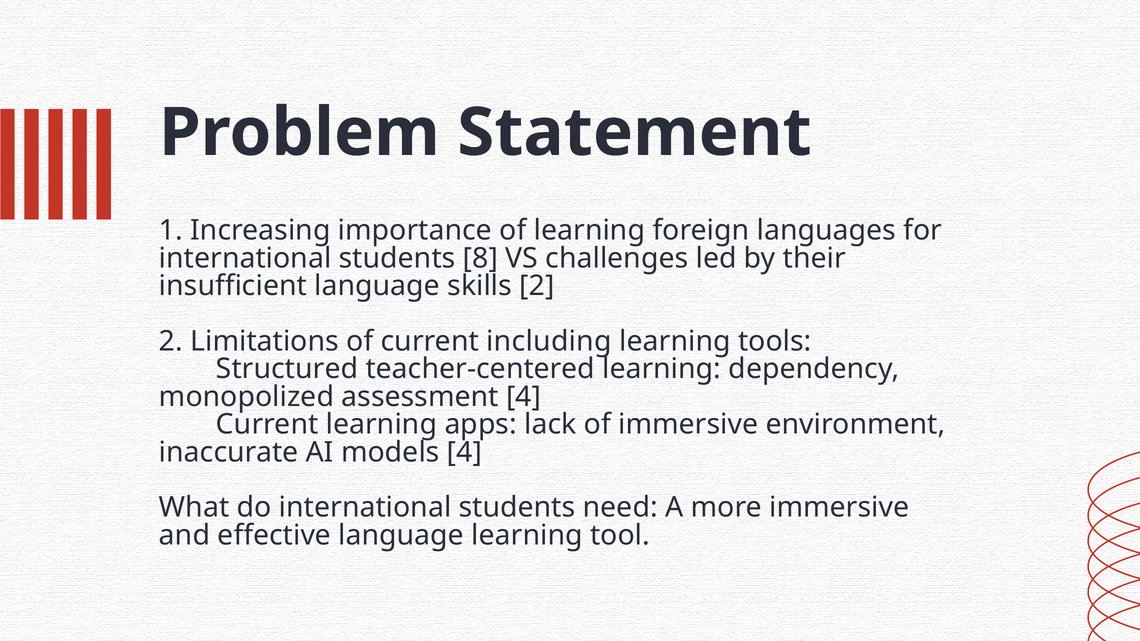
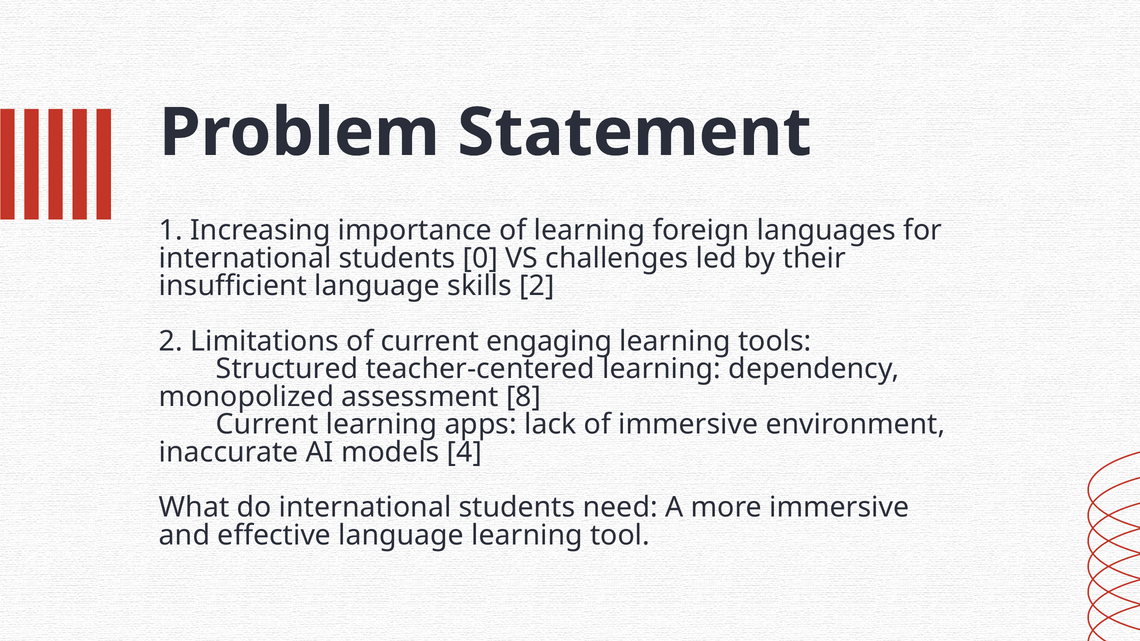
8: 8 -> 0
including: including -> engaging
assessment 4: 4 -> 8
